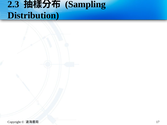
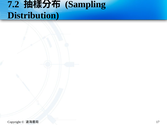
2.3: 2.3 -> 7.2
